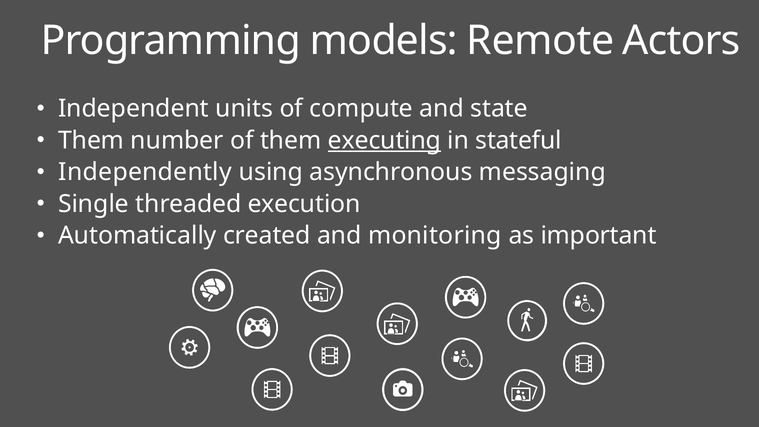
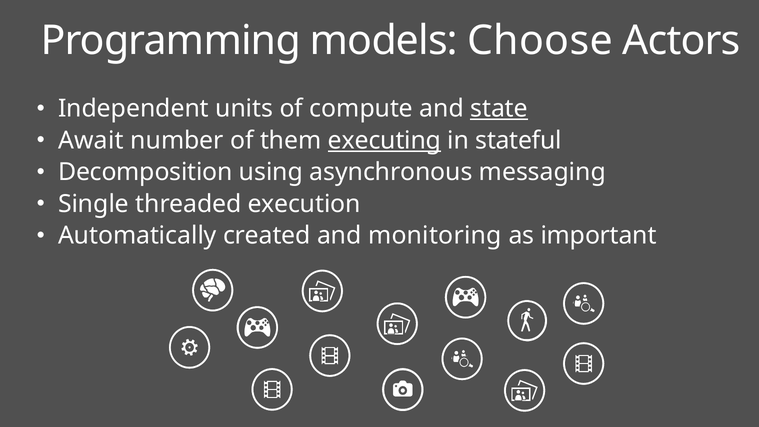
Remote: Remote -> Choose
state underline: none -> present
Them at (91, 140): Them -> Await
Independently: Independently -> Decomposition
